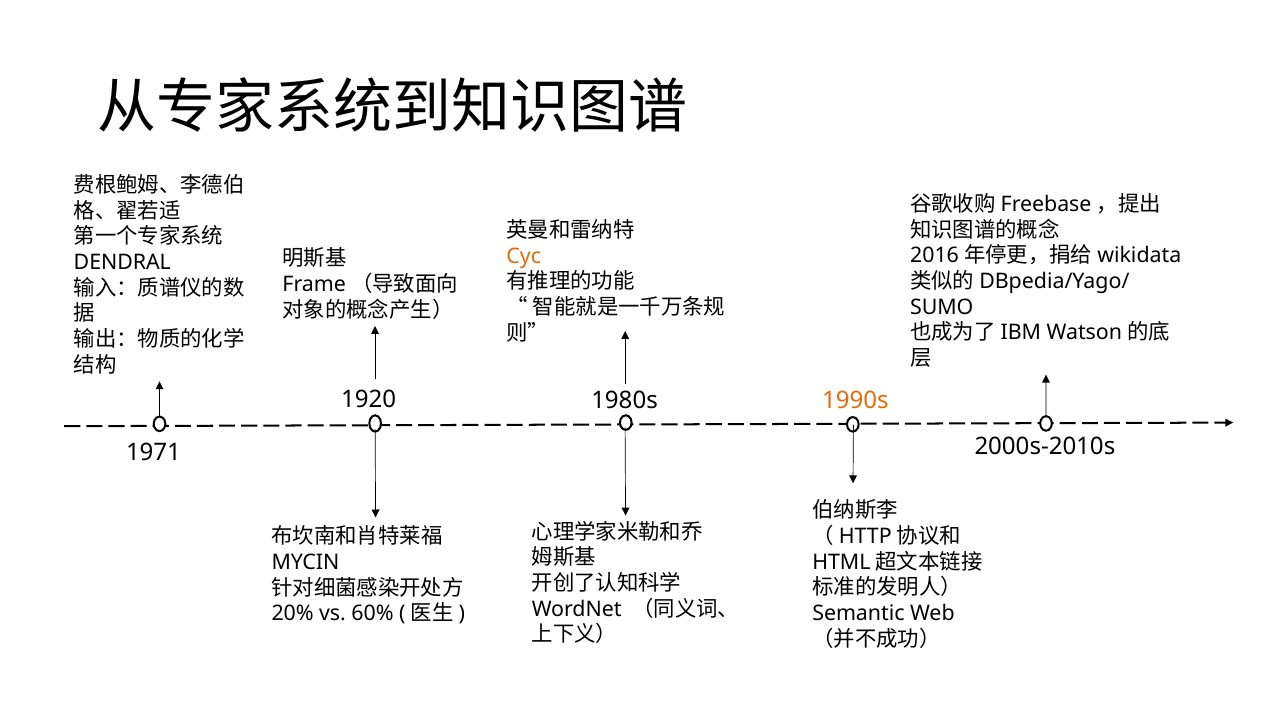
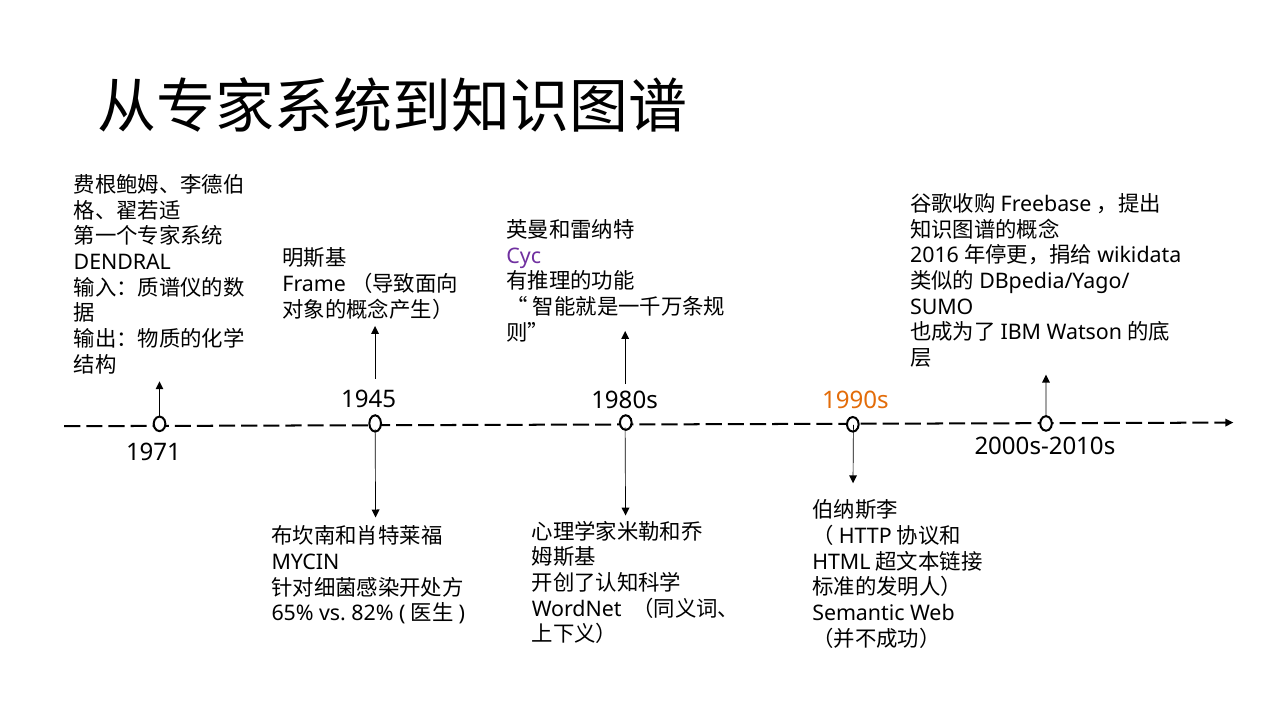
Cyc colour: orange -> purple
1920: 1920 -> 1945
20%: 20% -> 65%
60%: 60% -> 82%
